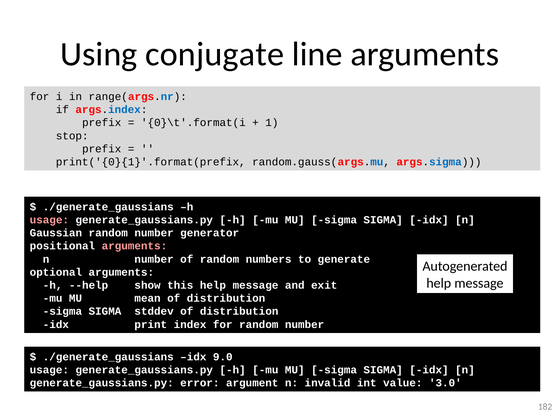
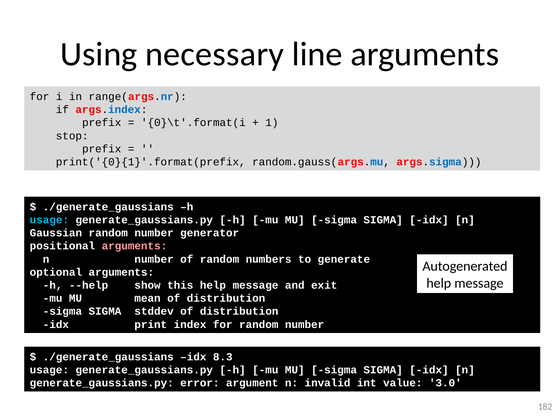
conjugate: conjugate -> necessary
usage at (49, 220) colour: pink -> light blue
9.0: 9.0 -> 8.3
